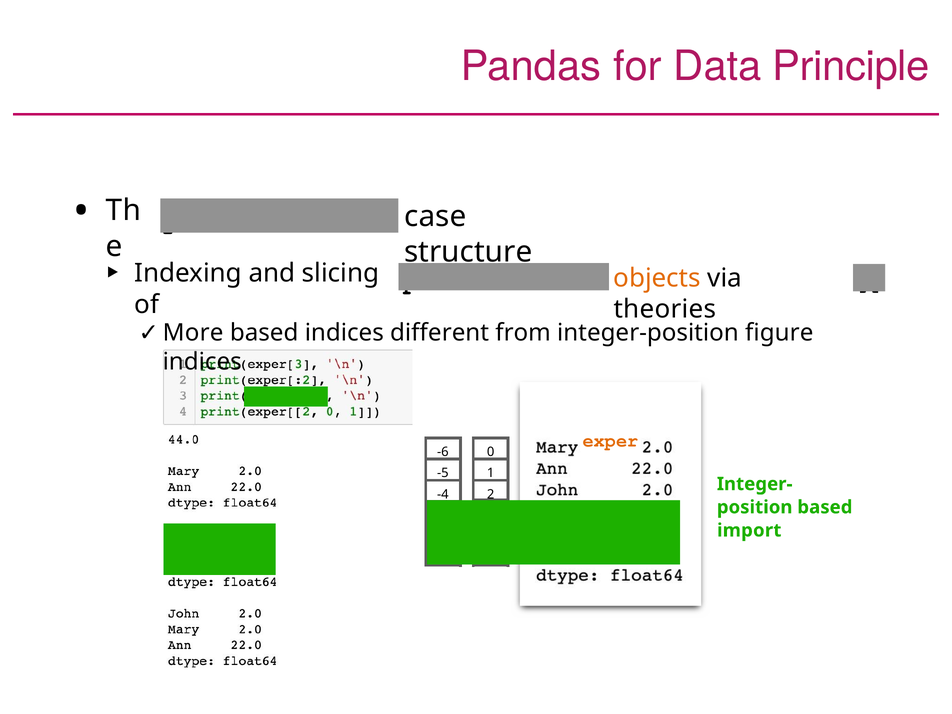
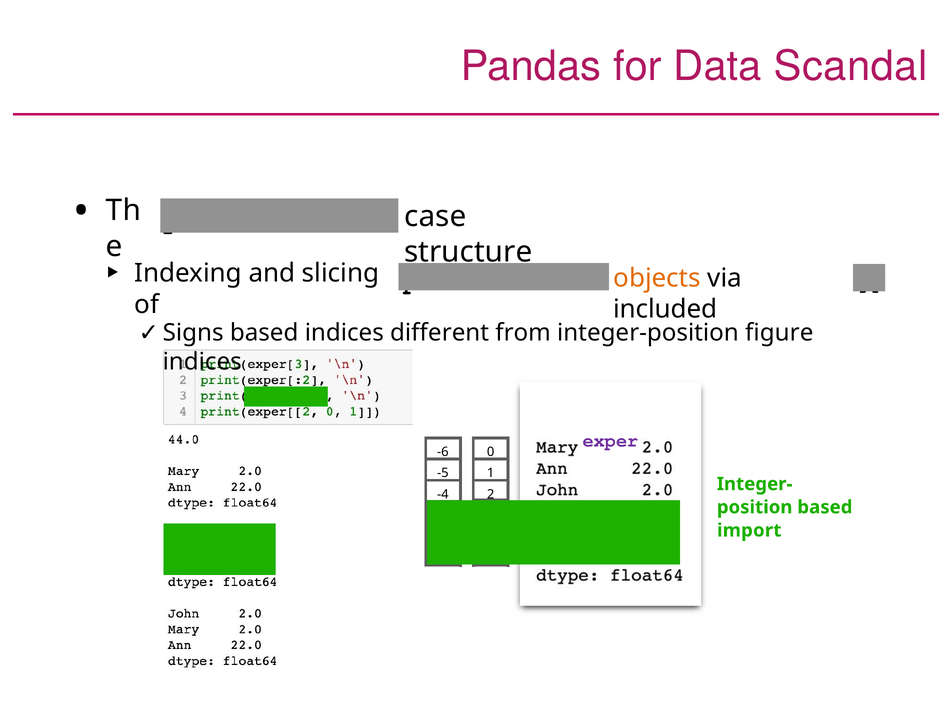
Principle: Principle -> Scandal
theories: theories -> included
More: More -> Signs
exper colour: orange -> purple
